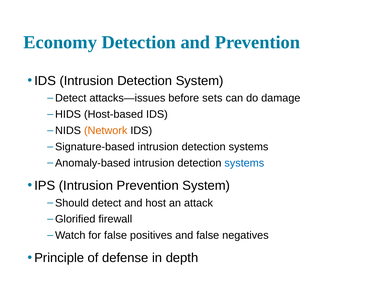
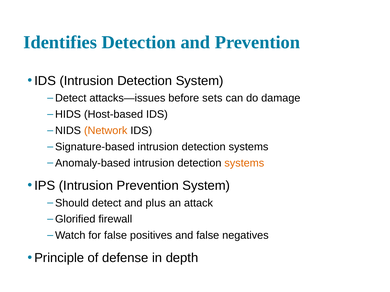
Economy: Economy -> Identifies
systems at (244, 163) colour: blue -> orange
host: host -> plus
